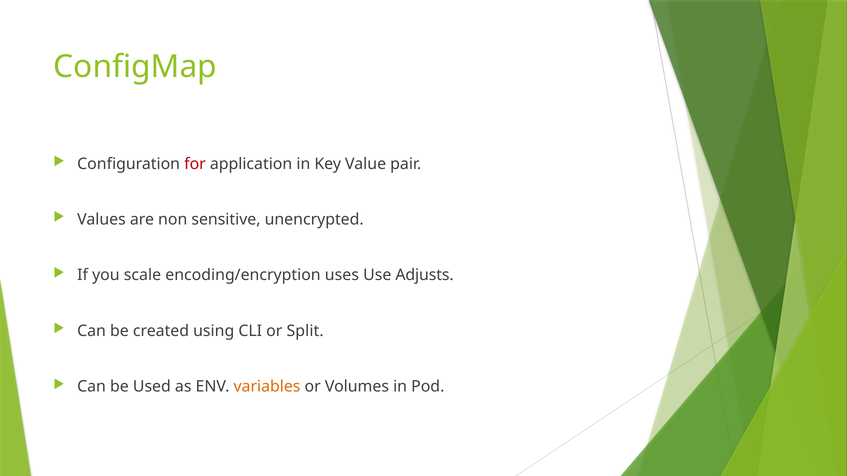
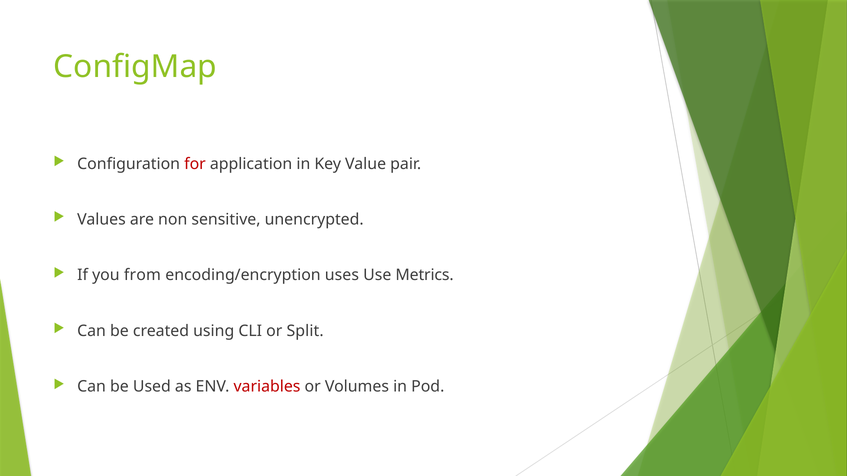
scale: scale -> from
Adjusts: Adjusts -> Metrics
variables colour: orange -> red
